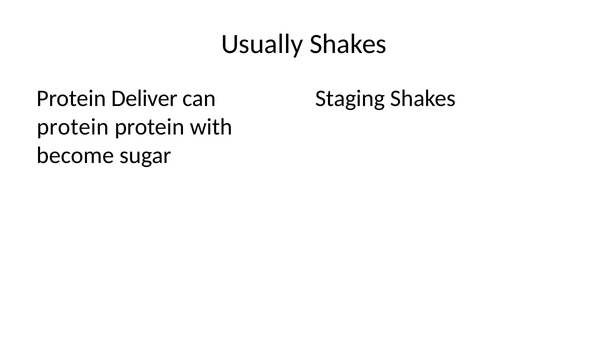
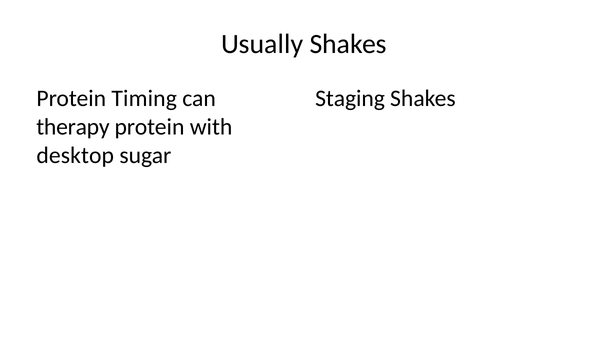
Deliver: Deliver -> Timing
protein at (73, 127): protein -> therapy
become: become -> desktop
